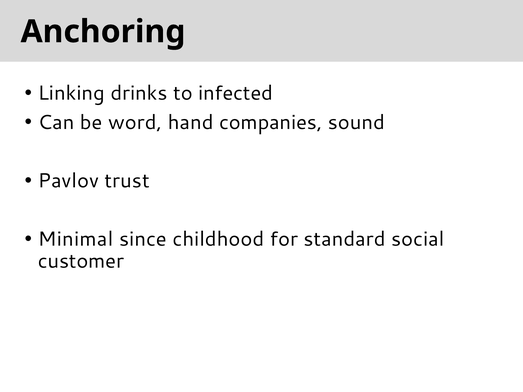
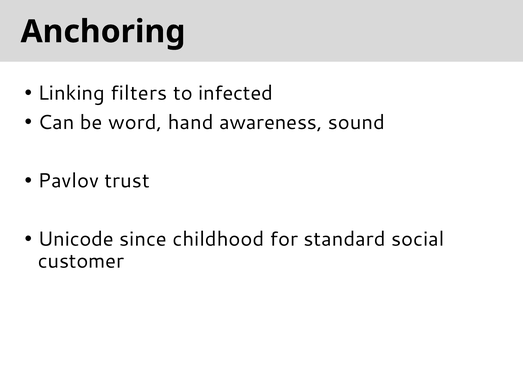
drinks: drinks -> filters
companies: companies -> awareness
Minimal: Minimal -> Unicode
